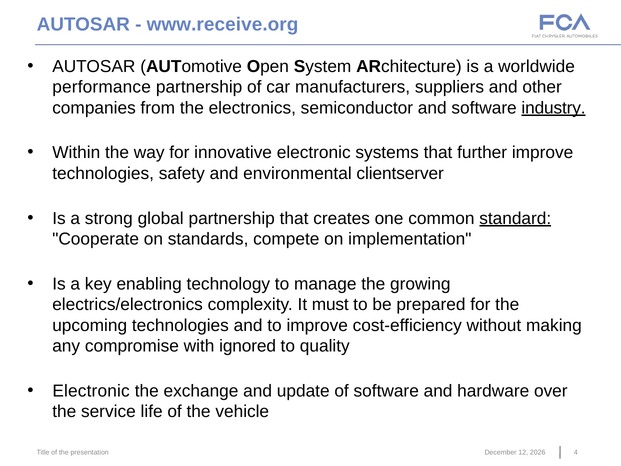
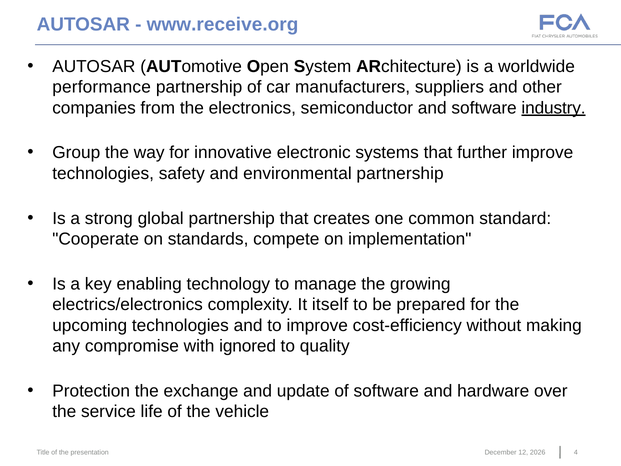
Within: Within -> Group
environmental clientserver: clientserver -> partnership
standard underline: present -> none
must: must -> itself
Electronic at (91, 391): Electronic -> Protection
